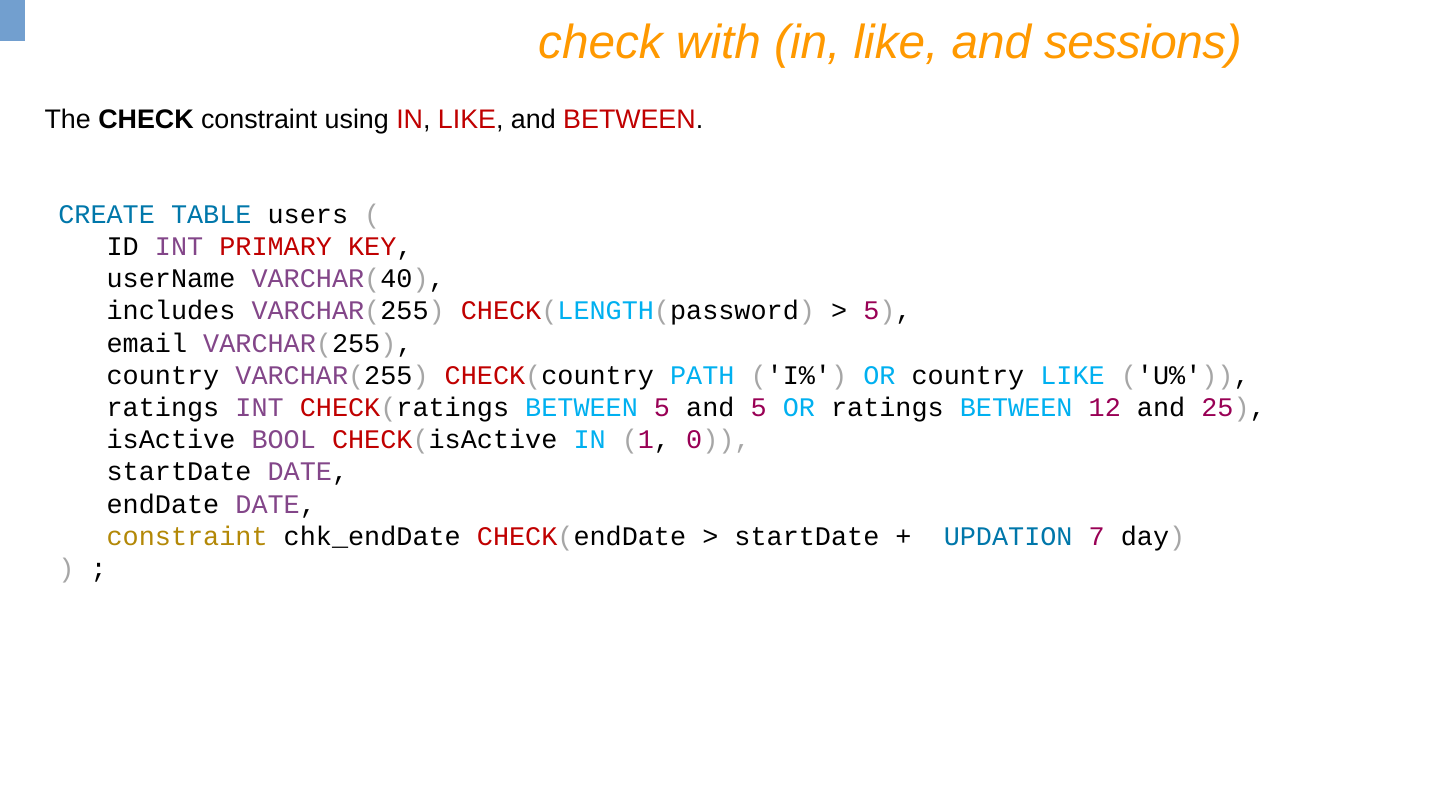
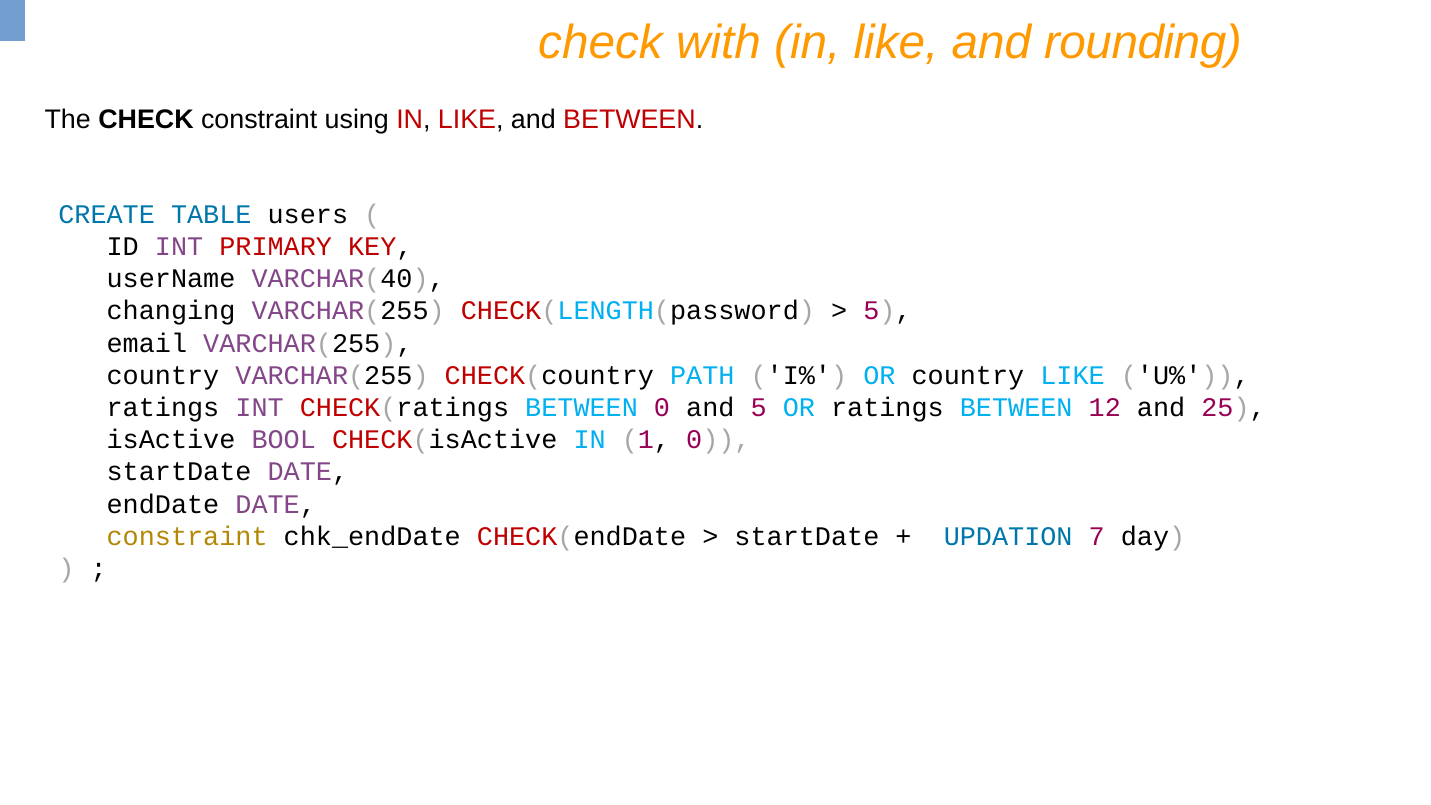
sessions: sessions -> rounding
includes: includes -> changing
BETWEEN 5: 5 -> 0
